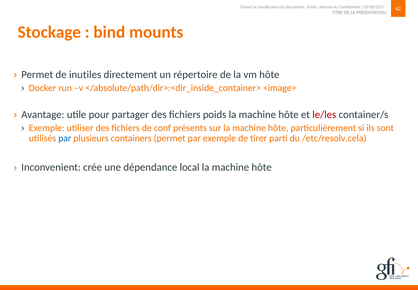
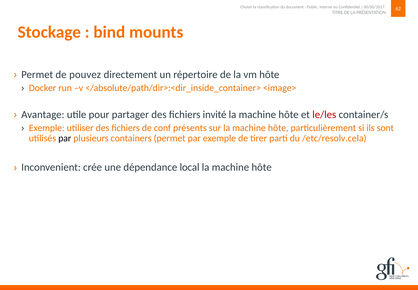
inutiles: inutiles -> pouvez
poids: poids -> invité
par at (65, 138) colour: blue -> black
